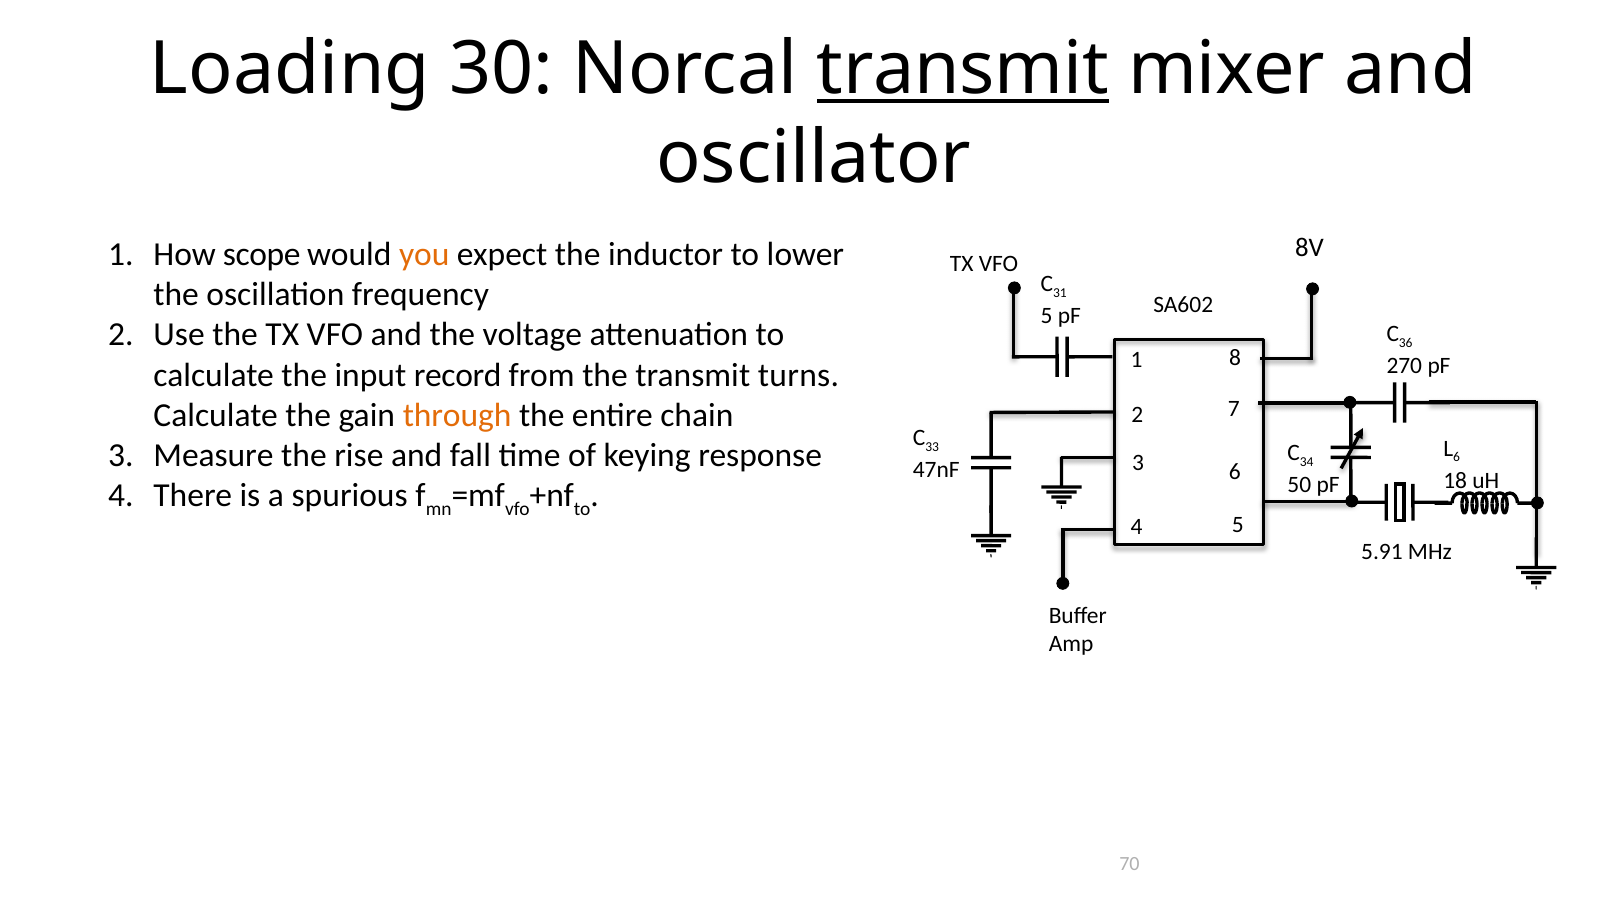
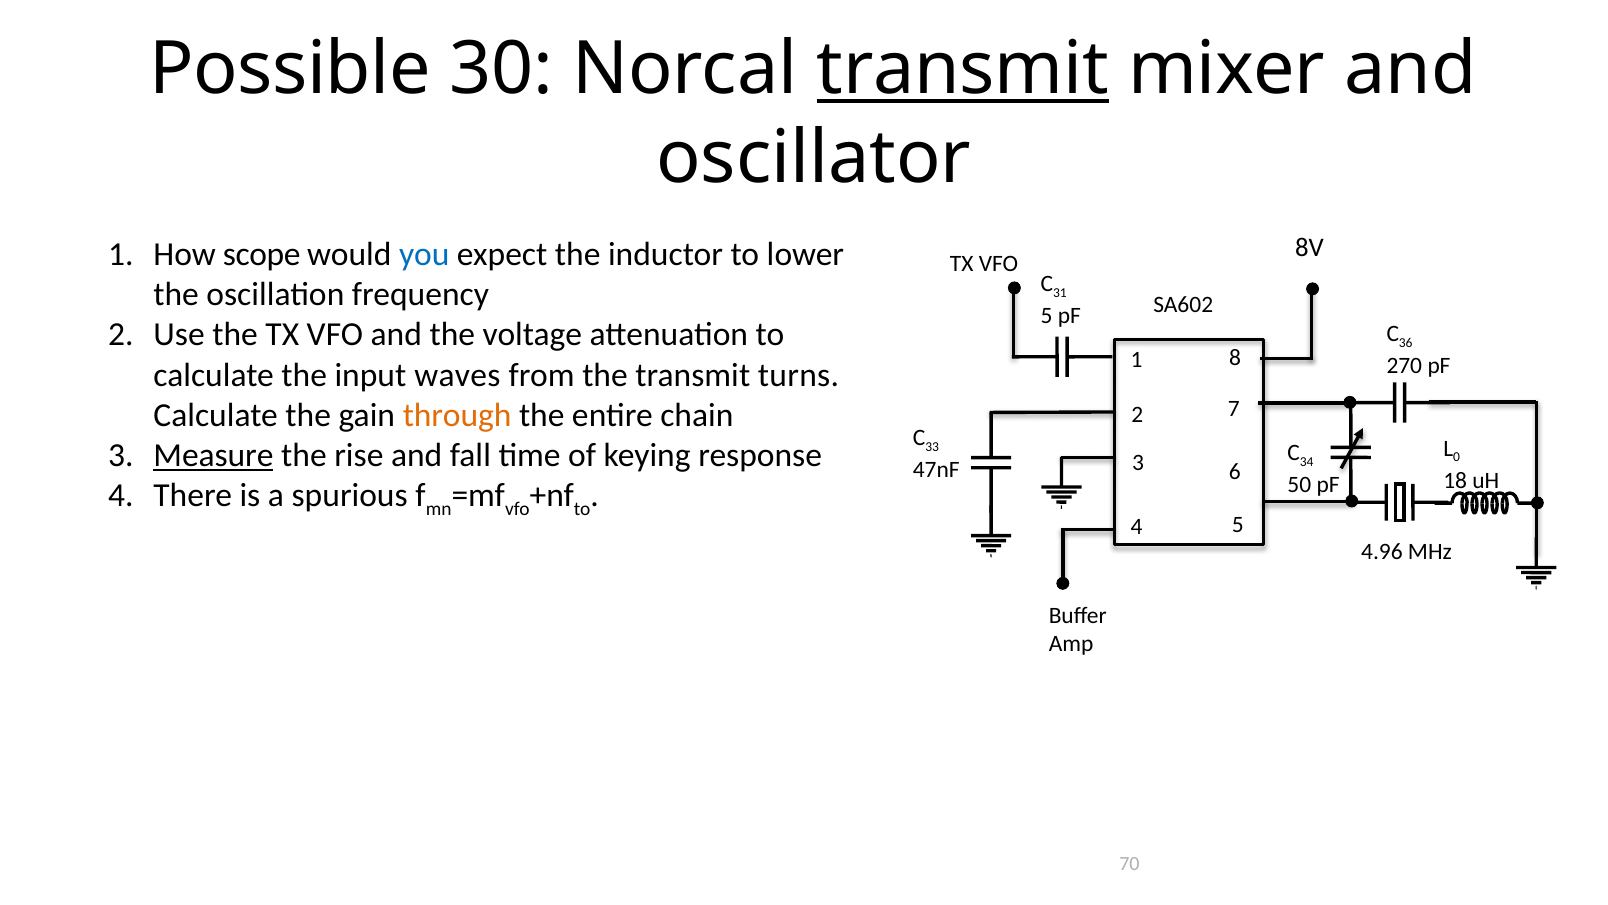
Loading: Loading -> Possible
you colour: orange -> blue
record: record -> waves
6 at (1457, 457): 6 -> 0
Measure underline: none -> present
5.91: 5.91 -> 4.96
